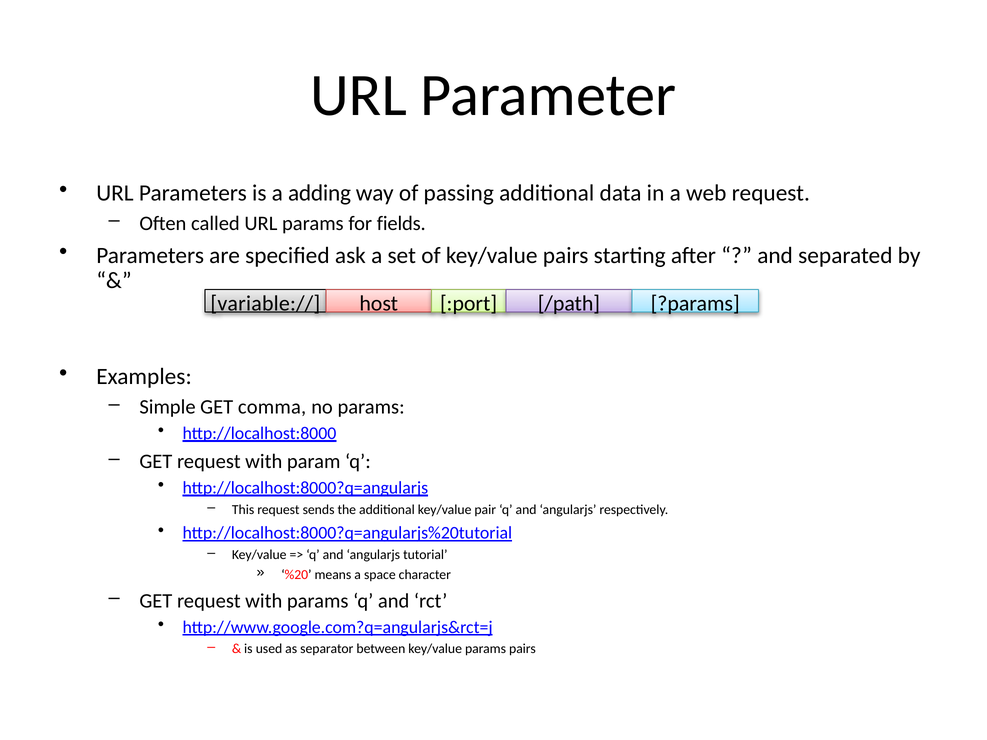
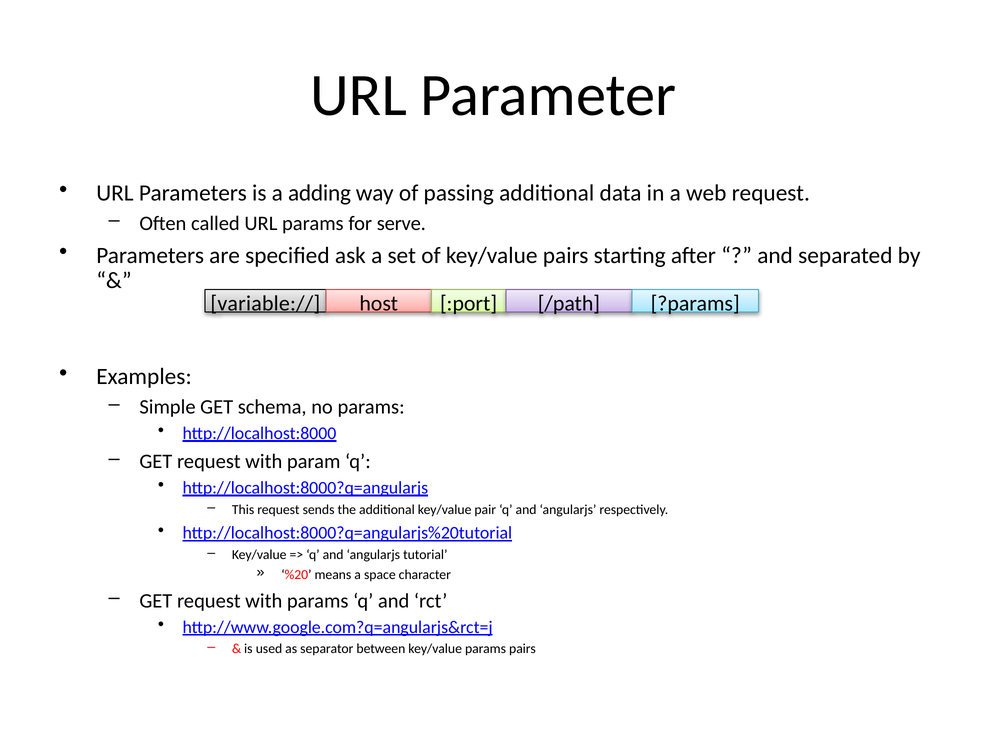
fields: fields -> serve
comma: comma -> schema
